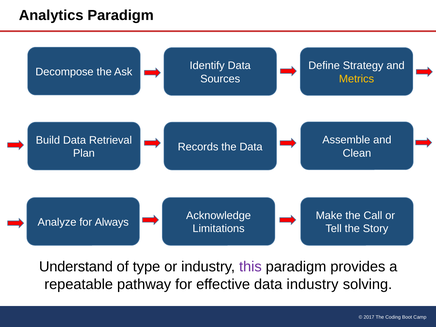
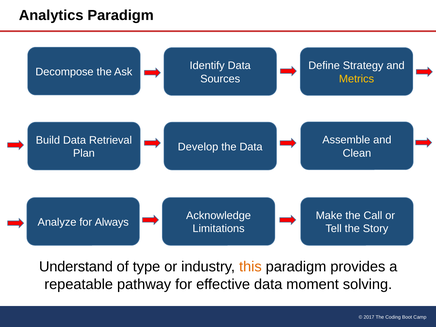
Records: Records -> Develop
this colour: purple -> orange
data industry: industry -> moment
